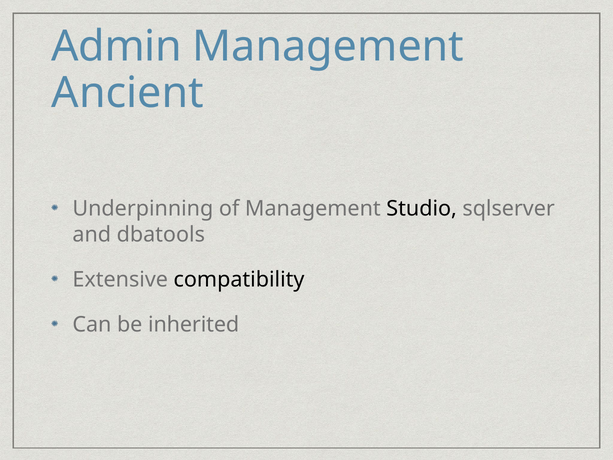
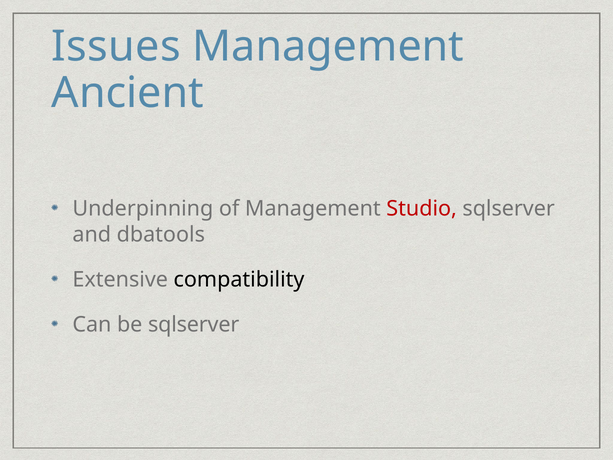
Admin: Admin -> Issues
Studio colour: black -> red
be inherited: inherited -> sqlserver
